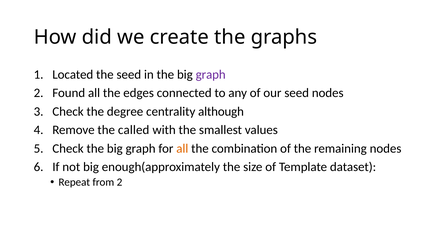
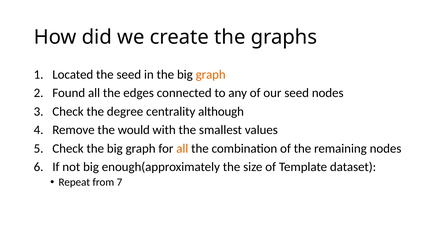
graph at (211, 75) colour: purple -> orange
called: called -> would
from 2: 2 -> 7
